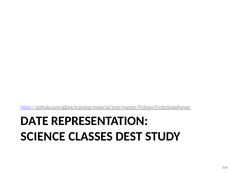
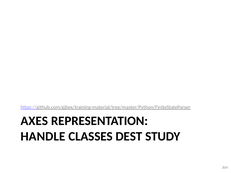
DATE: DATE -> AXES
SCIENCE: SCIENCE -> HANDLE
